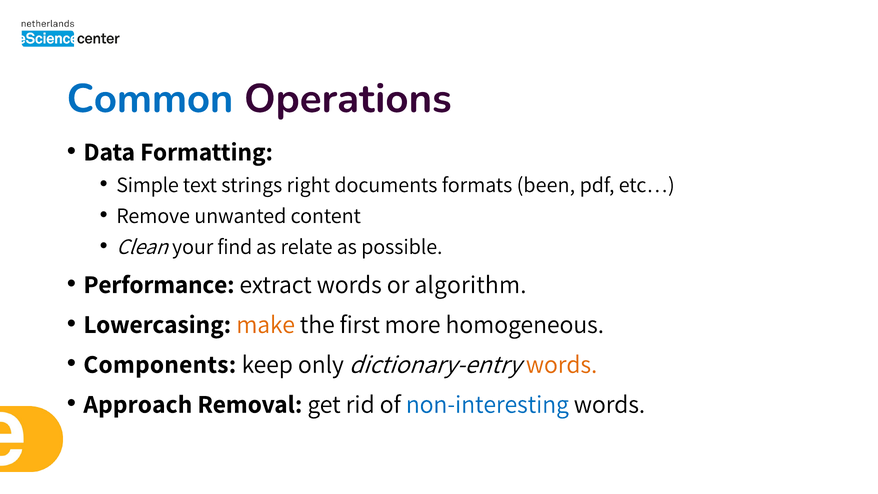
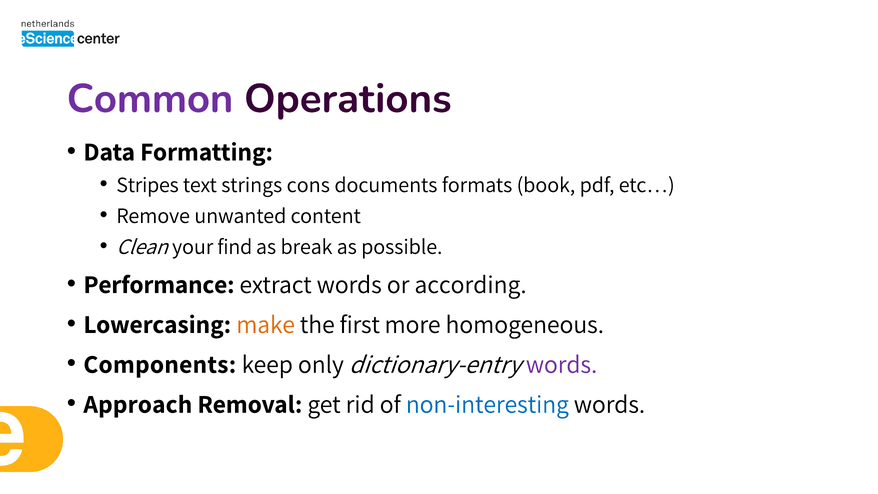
Common colour: blue -> purple
Simple: Simple -> Stripes
right: right -> cons
been: been -> book
relate: relate -> break
algorithm: algorithm -> according
words at (562, 364) colour: orange -> purple
